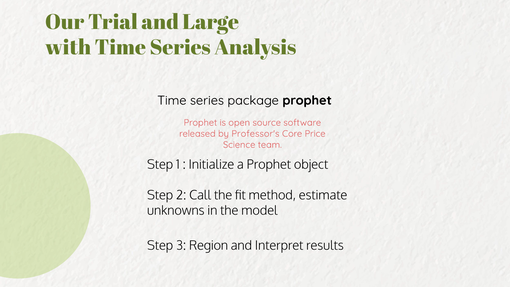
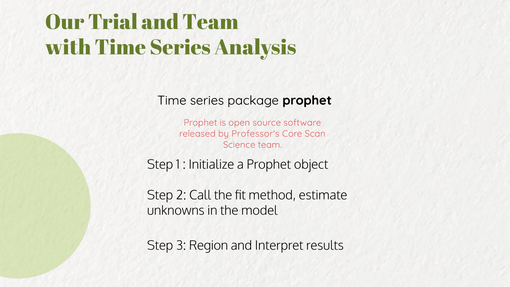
and Large: Large -> Team
Price: Price -> Scan
